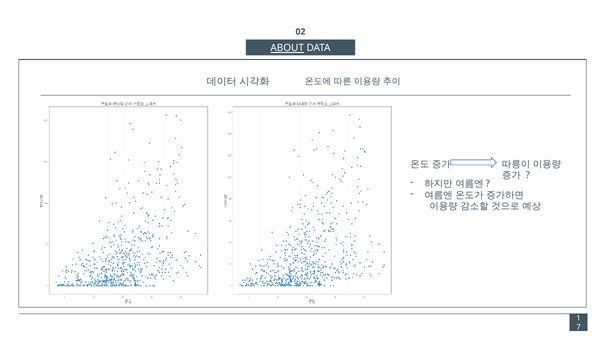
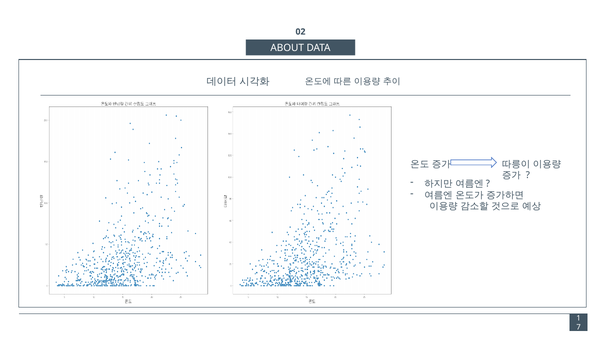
ABOUT underline: present -> none
